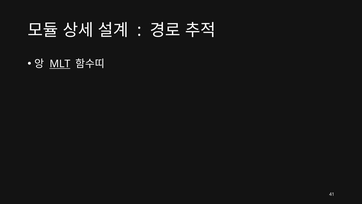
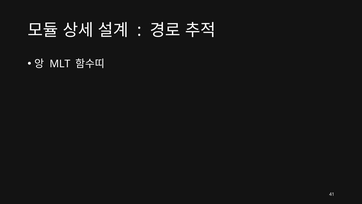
MLT underline: present -> none
